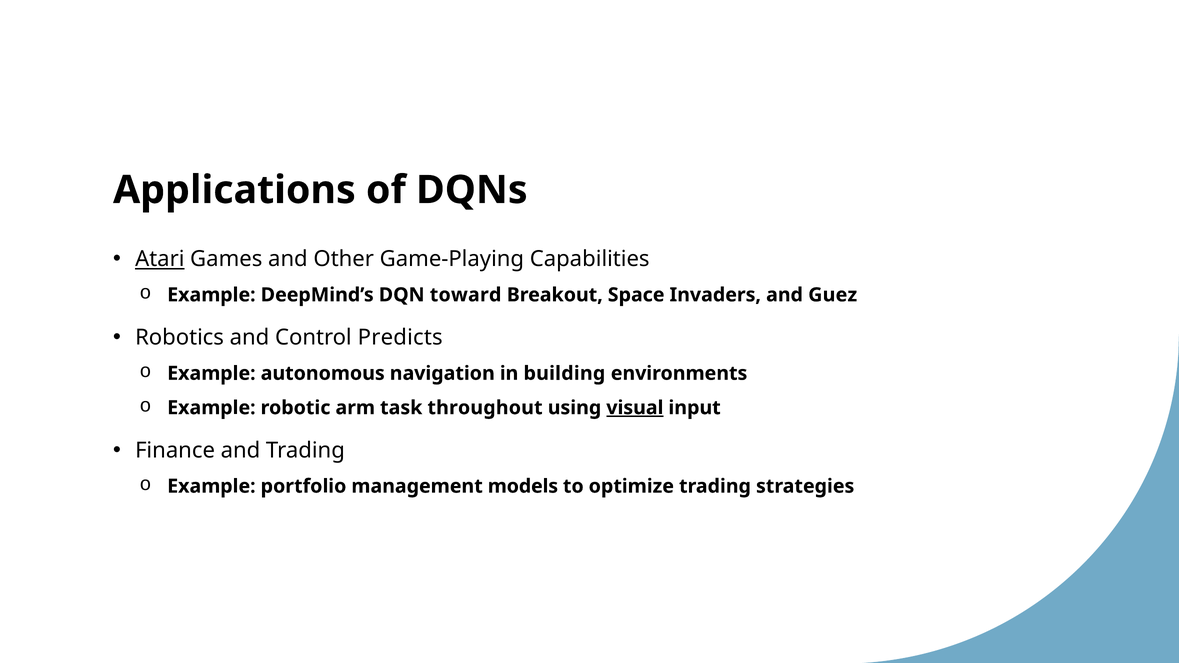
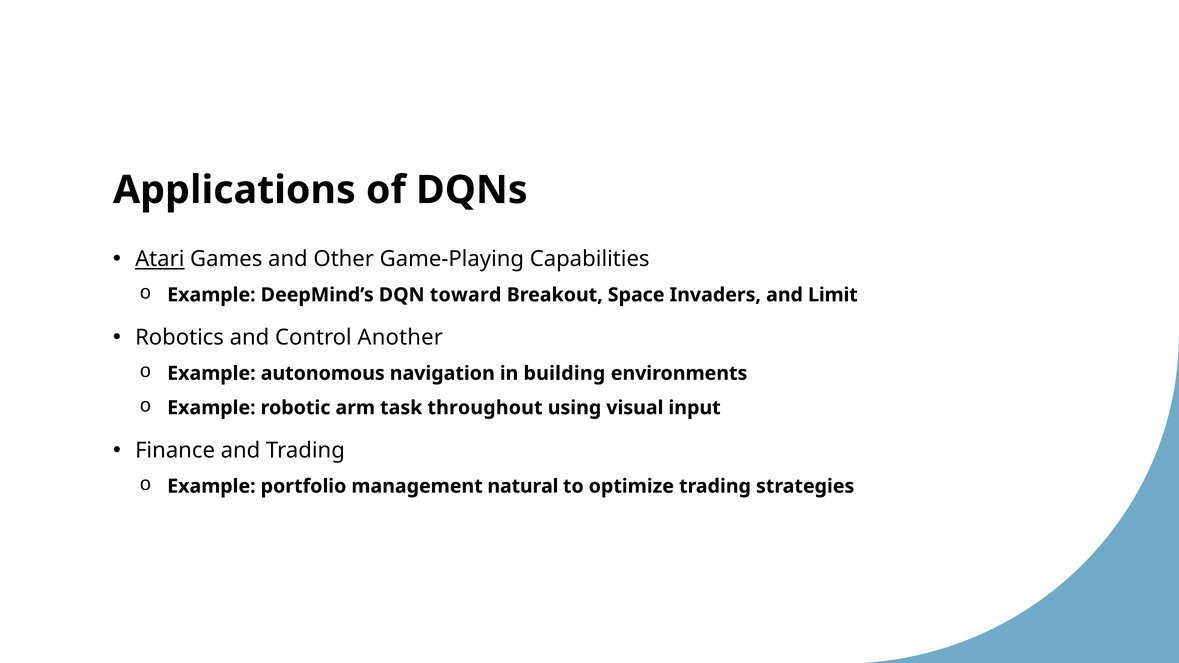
Guez: Guez -> Limit
Predicts: Predicts -> Another
visual underline: present -> none
models: models -> natural
